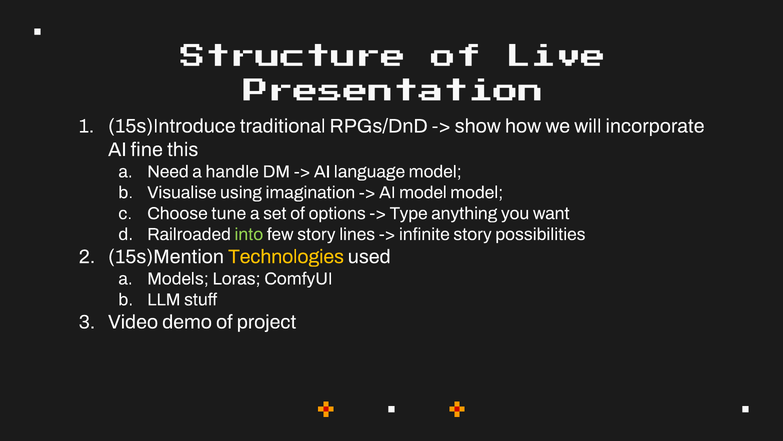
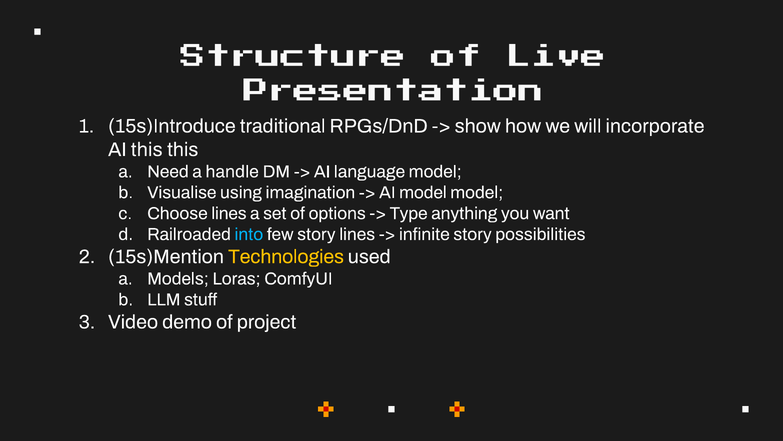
AI fine: fine -> this
Choose tune: tune -> lines
into colour: light green -> light blue
